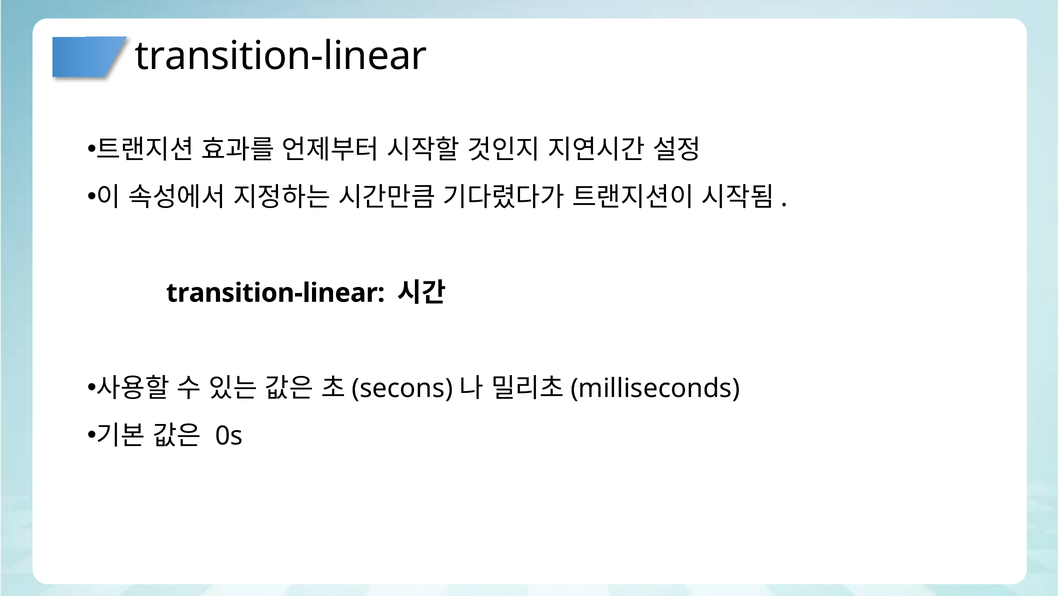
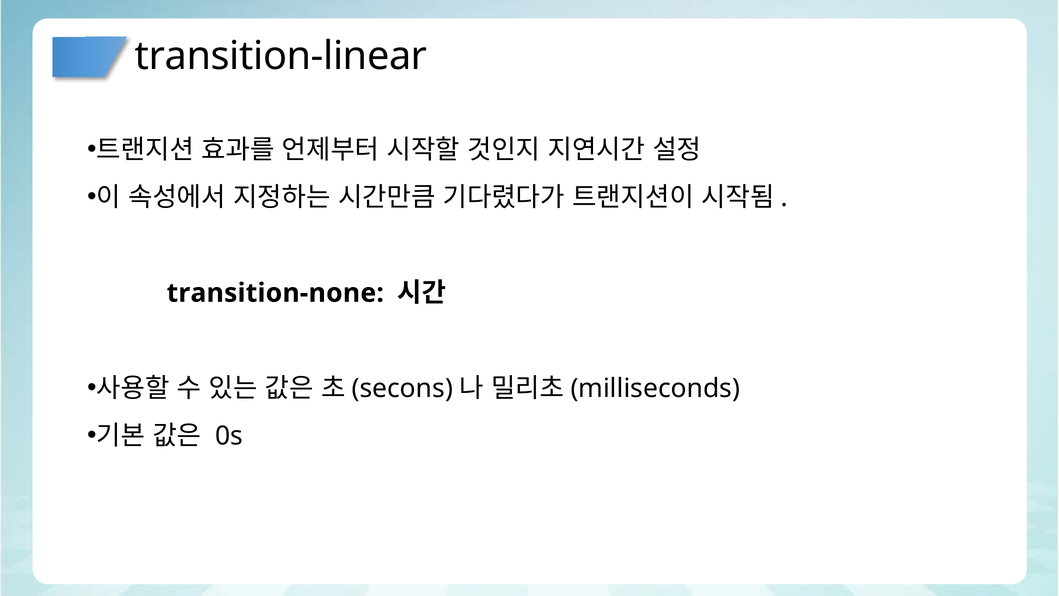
transition-linear at (276, 293): transition-linear -> transition-none
